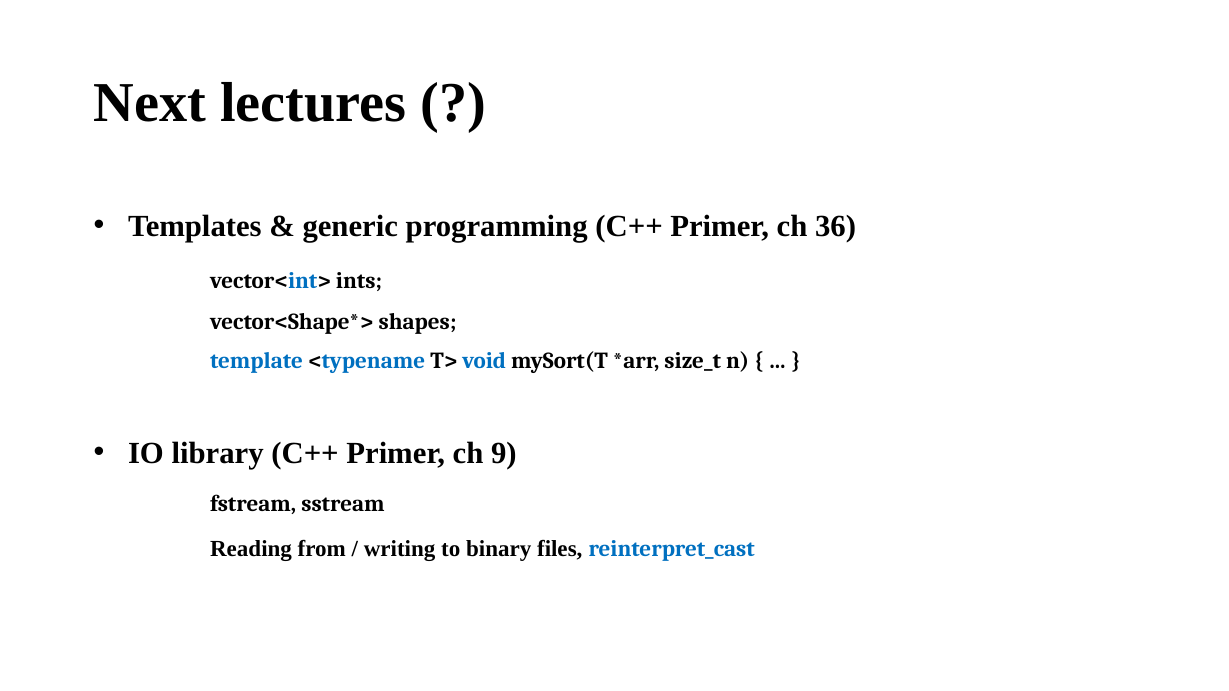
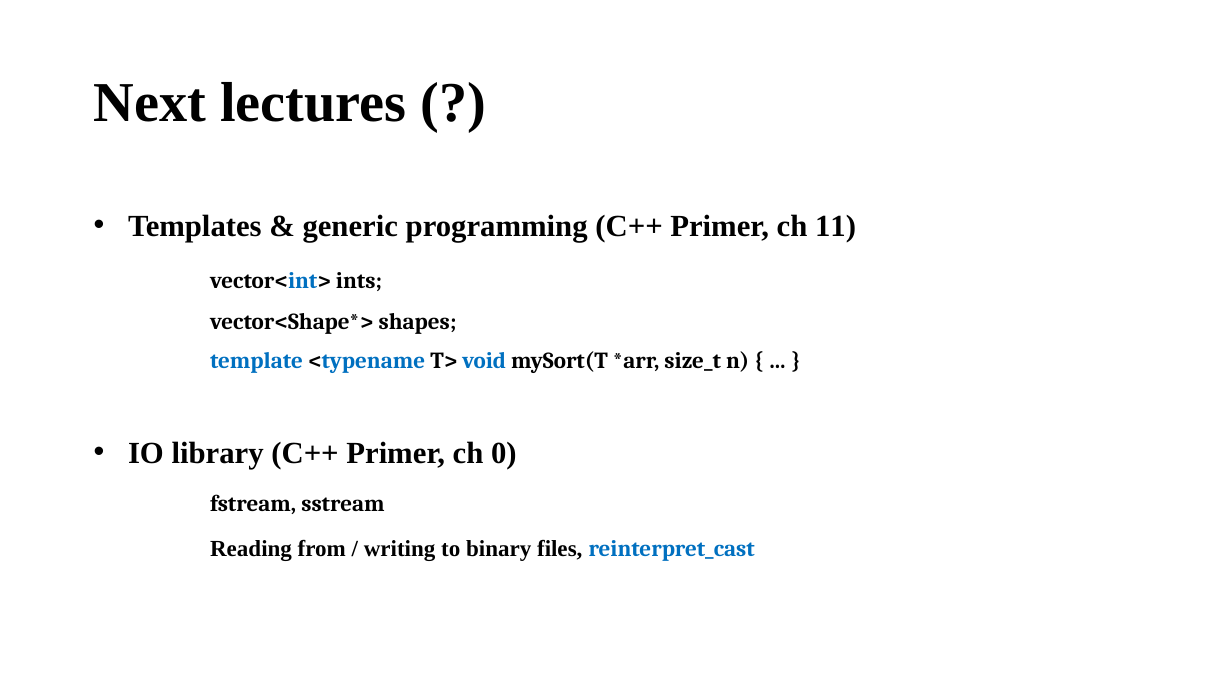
36: 36 -> 11
9: 9 -> 0
